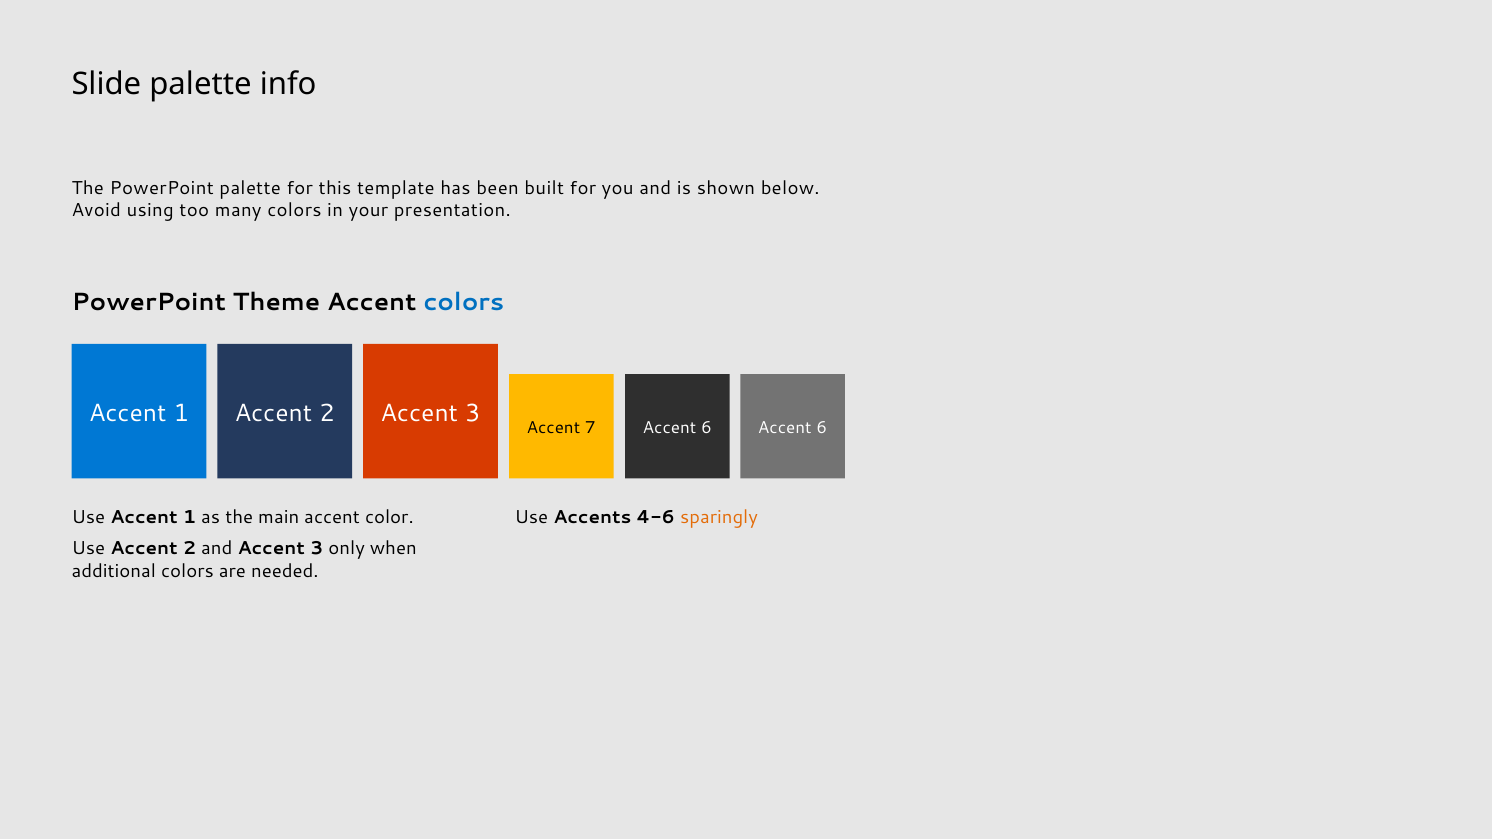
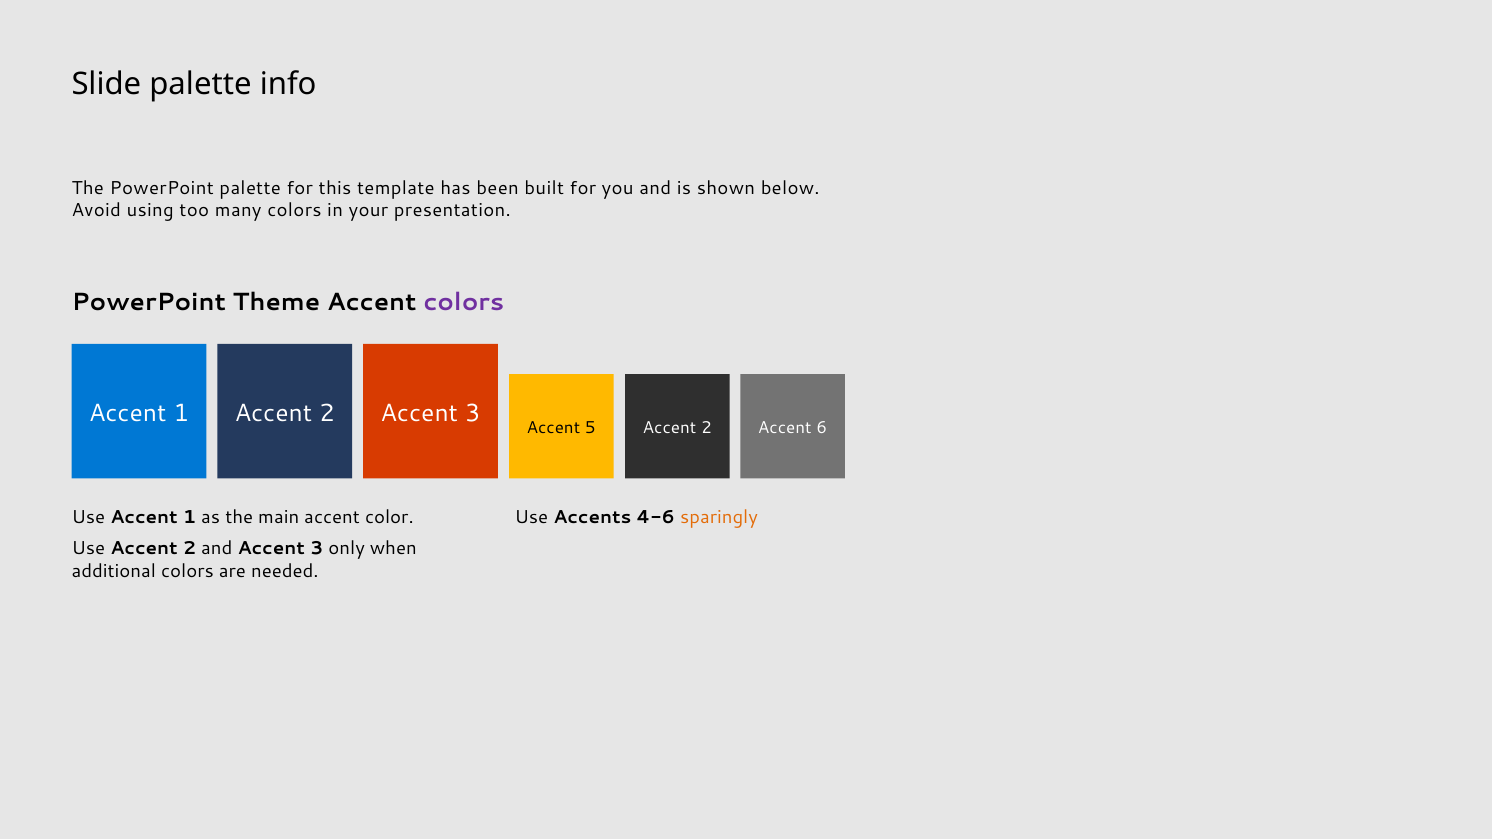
colors at (464, 302) colour: blue -> purple
7: 7 -> 5
6 at (707, 428): 6 -> 2
